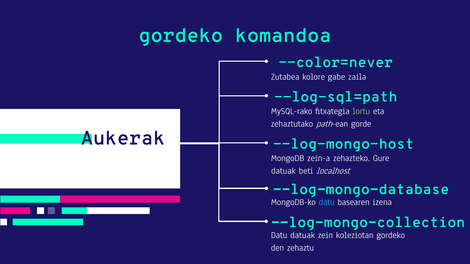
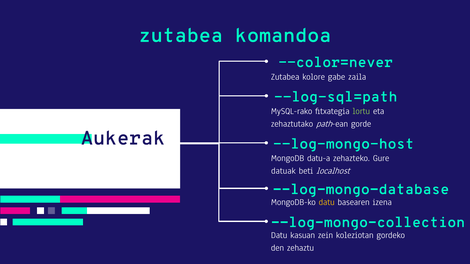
gordeko at (181, 35): gordeko -> zutabea
zein-a: zein-a -> datu-a
datu at (327, 202) colour: light blue -> yellow
Datu datuak: datuak -> kasuan
